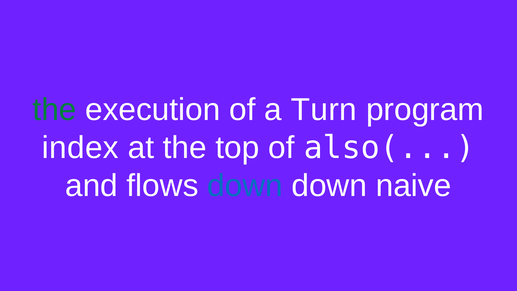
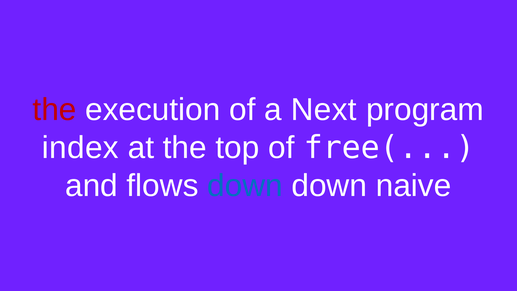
the at (55, 110) colour: green -> red
Turn: Turn -> Next
also(: also( -> free(
